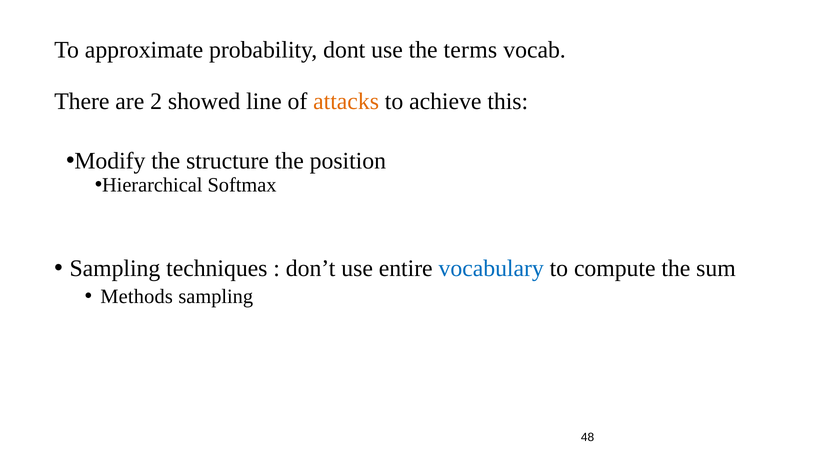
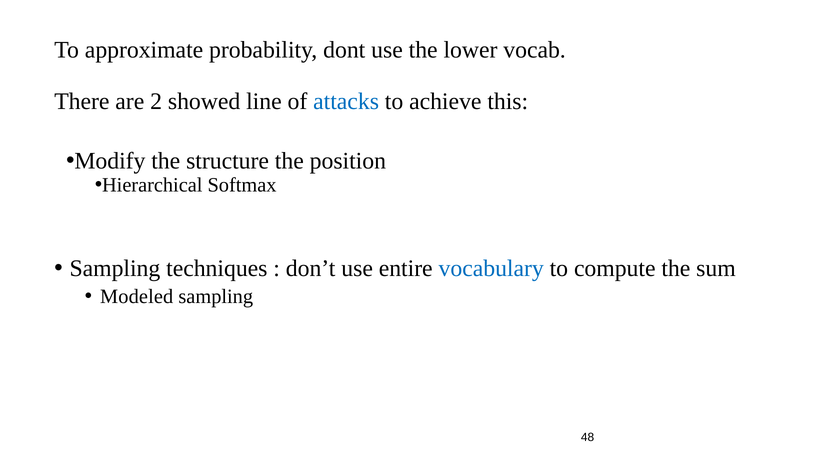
terms: terms -> lower
attacks colour: orange -> blue
Methods: Methods -> Modeled
